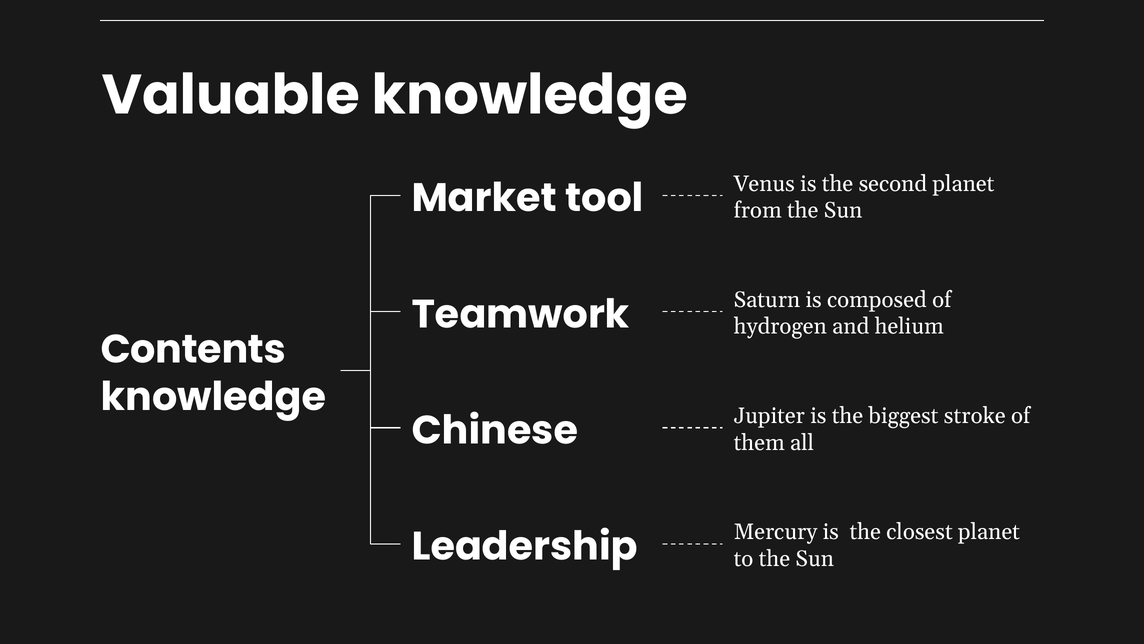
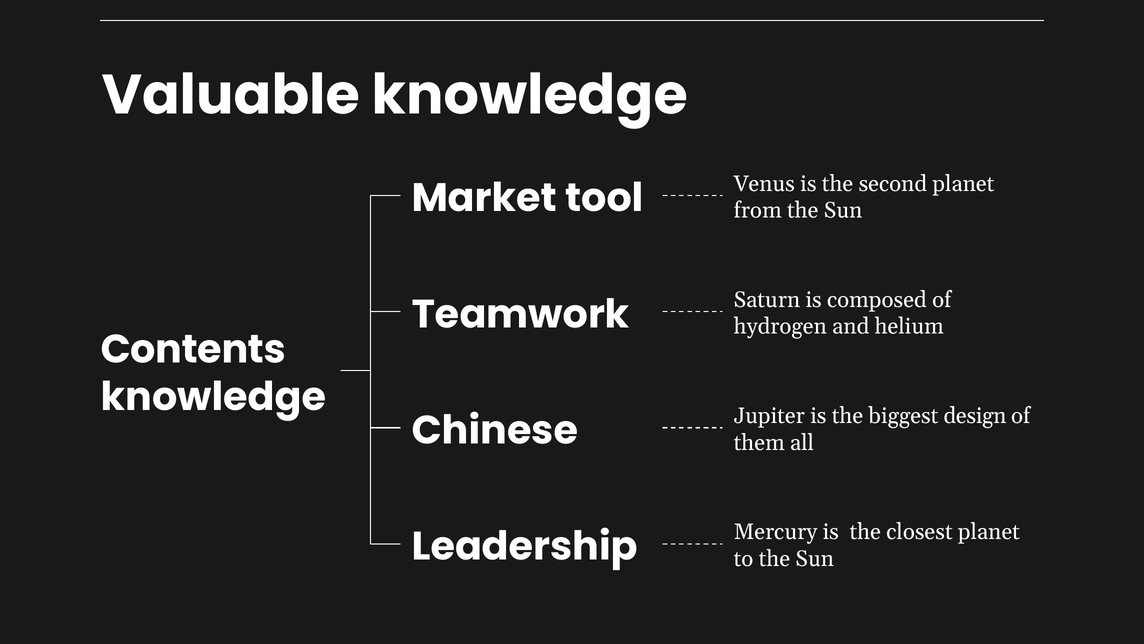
stroke: stroke -> design
